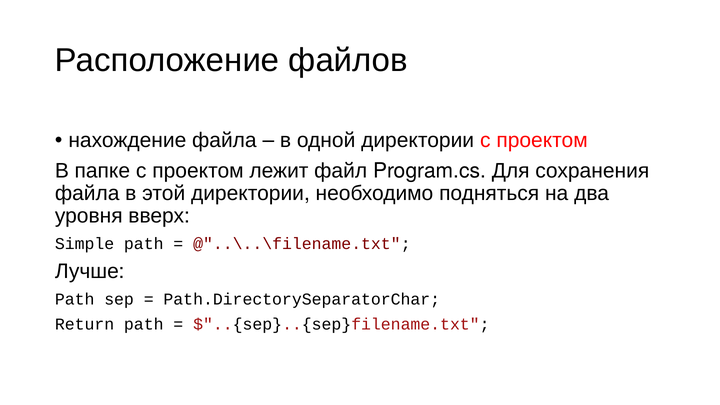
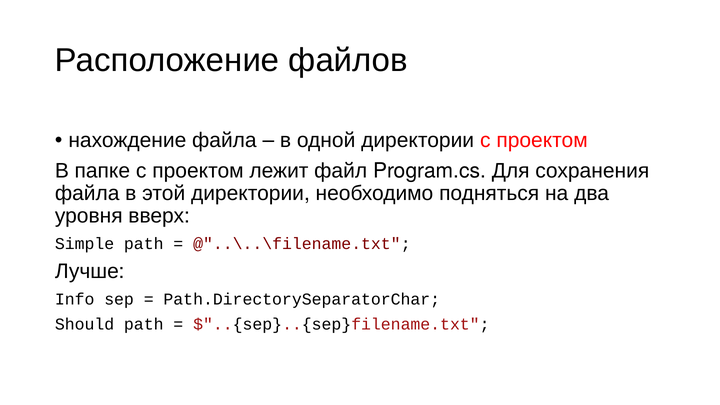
Path at (75, 299): Path -> Info
Return: Return -> Should
